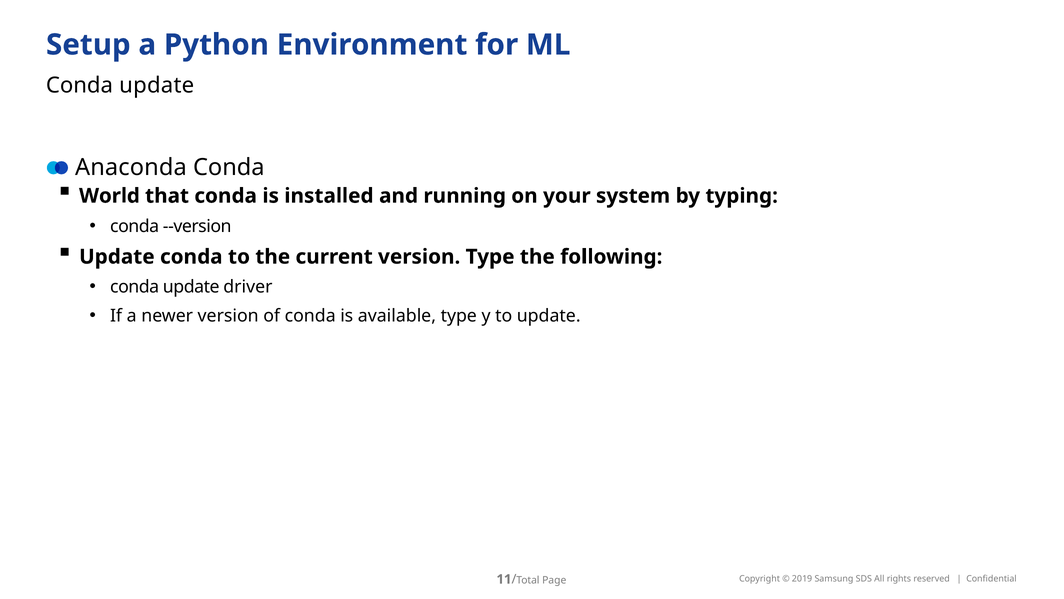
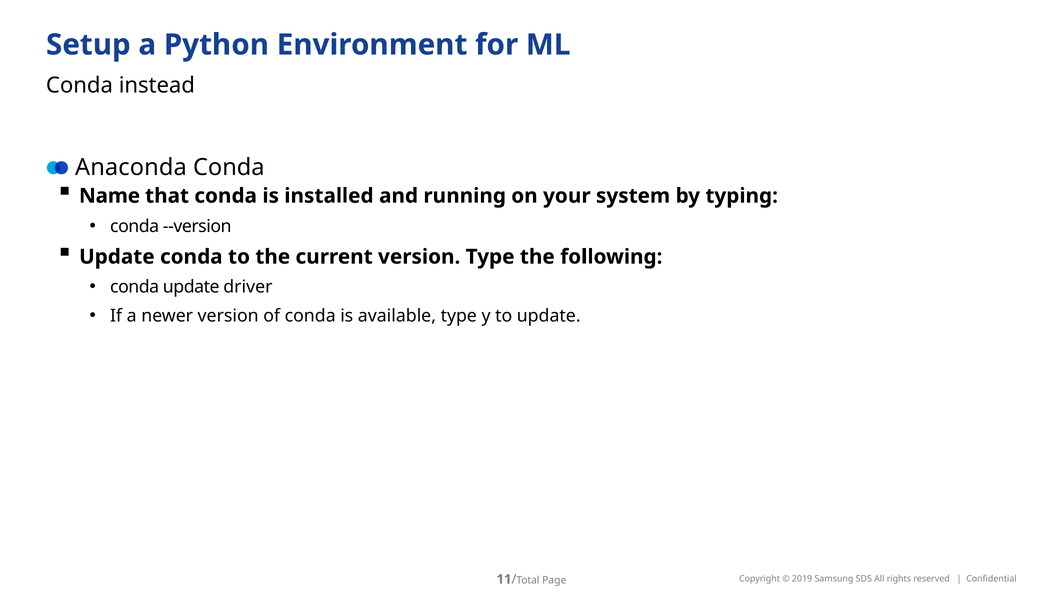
update at (157, 86): update -> instead
World: World -> Name
